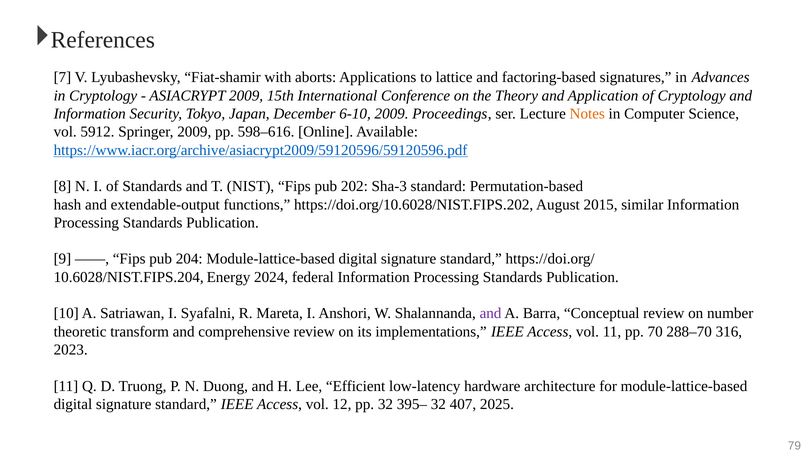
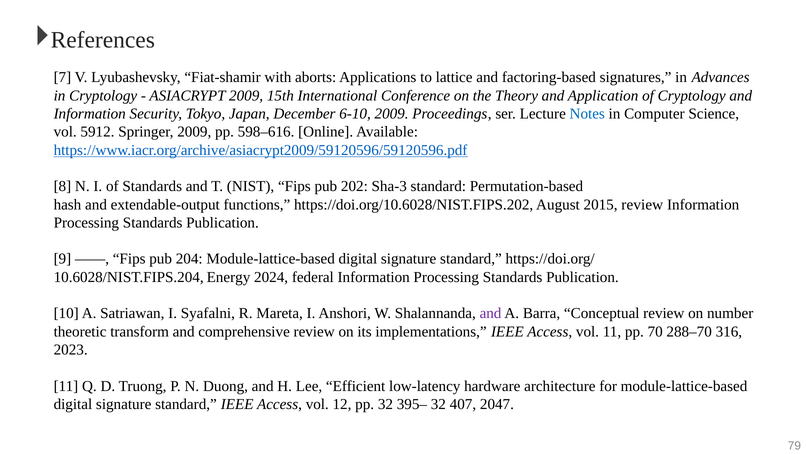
Notes colour: orange -> blue
2015 similar: similar -> review
2025: 2025 -> 2047
